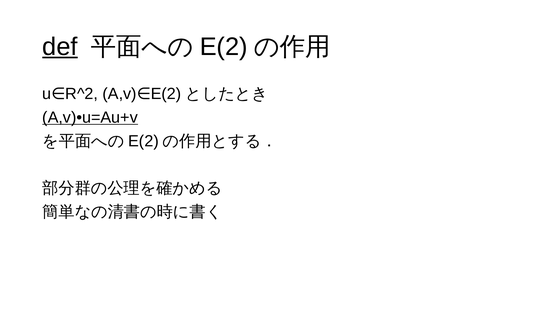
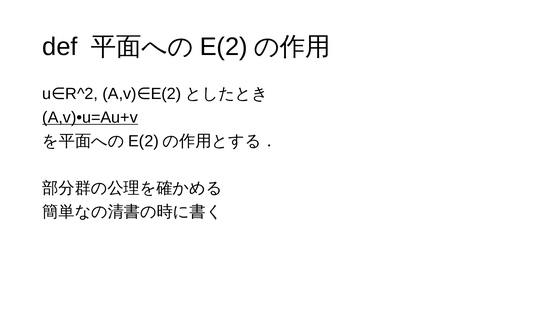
def underline: present -> none
